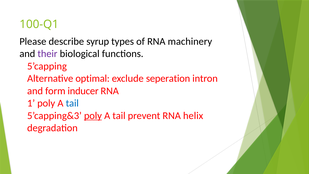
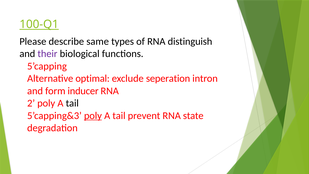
100-Q1 underline: none -> present
syrup: syrup -> same
machinery: machinery -> distinguish
1: 1 -> 2
tail at (72, 103) colour: blue -> black
helix: helix -> state
